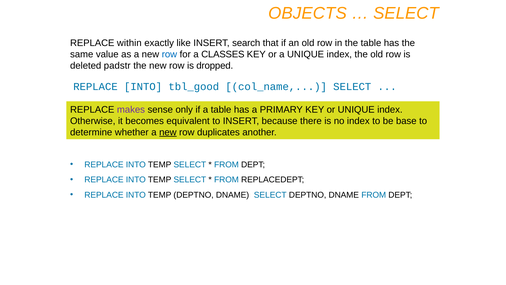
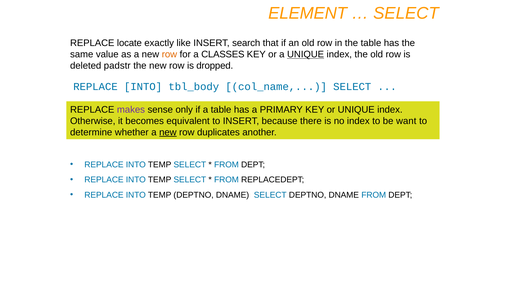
OBJECTS: OBJECTS -> ELEMENT
within: within -> locate
row at (169, 54) colour: blue -> orange
UNIQUE at (306, 54) underline: none -> present
tbl_good: tbl_good -> tbl_body
base: base -> want
